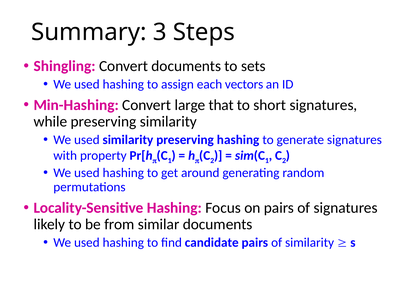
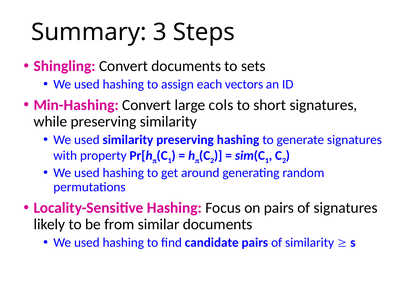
that: that -> cols
